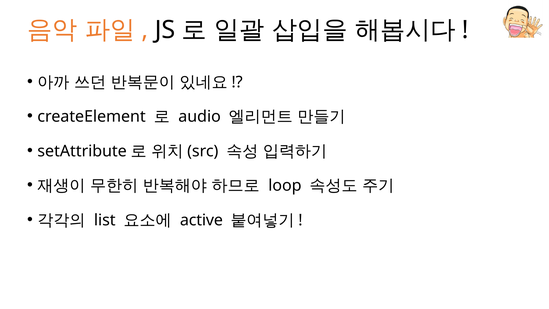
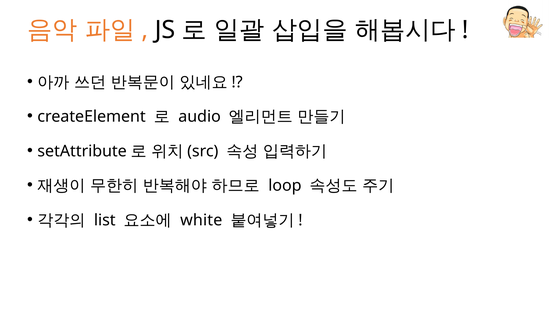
active: active -> white
